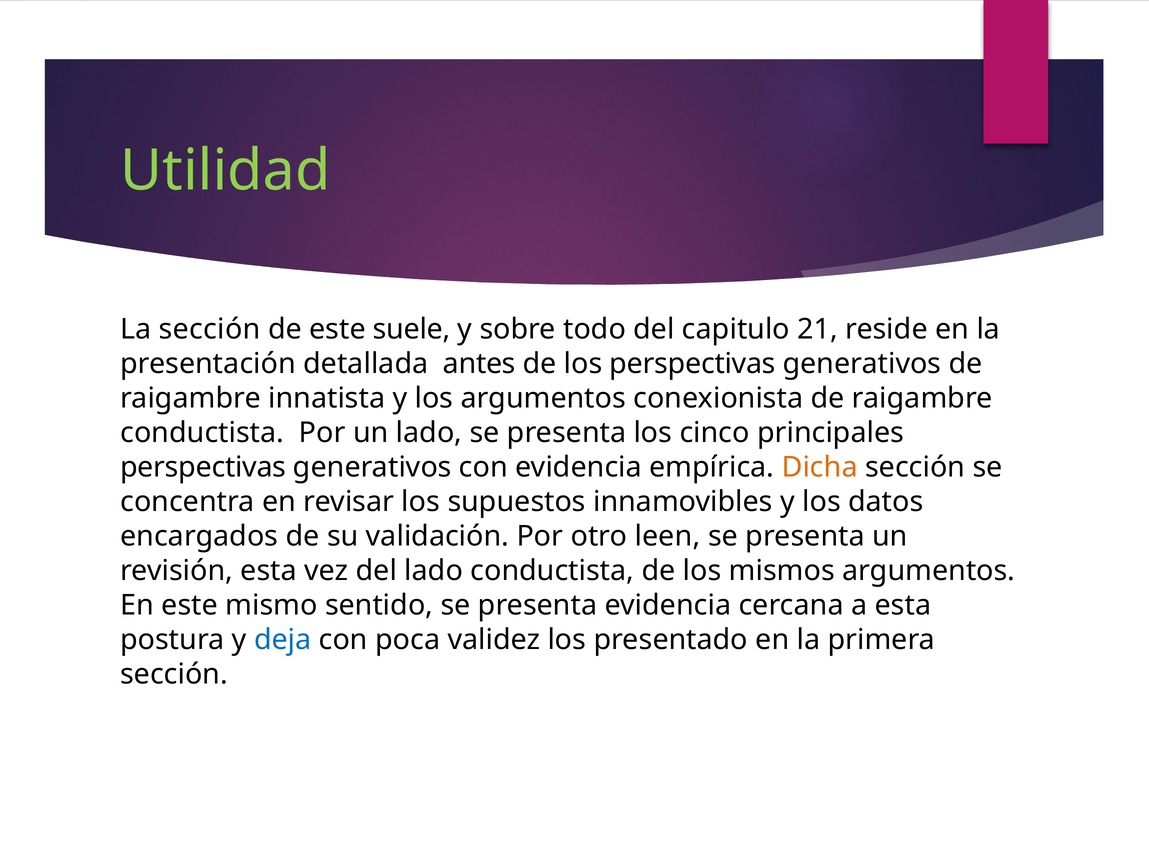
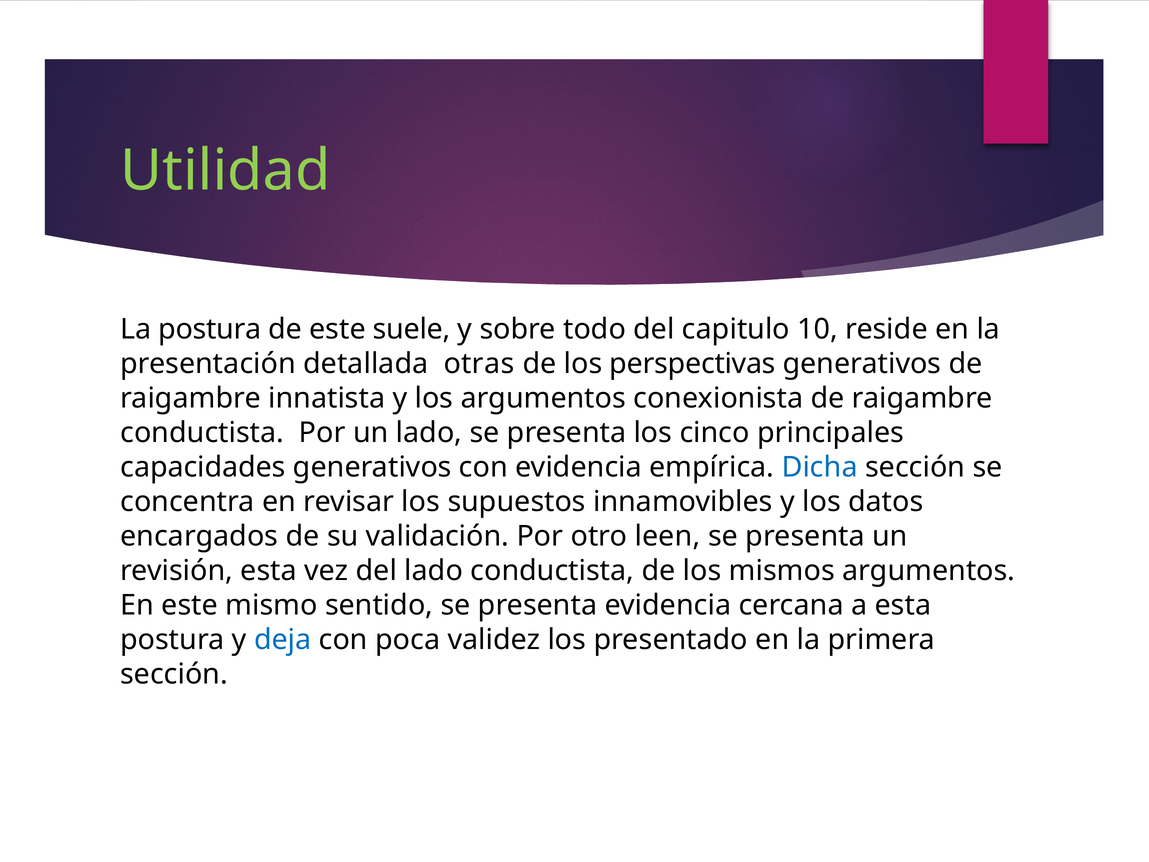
La sección: sección -> postura
21: 21 -> 10
antes: antes -> otras
perspectivas at (203, 467): perspectivas -> capacidades
Dicha colour: orange -> blue
